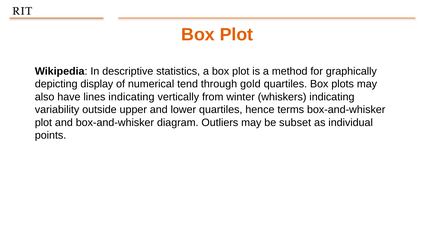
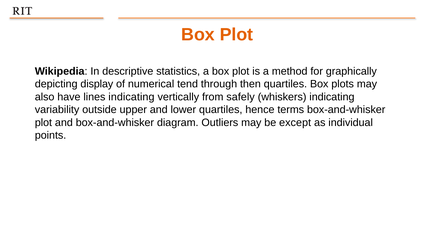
gold: gold -> then
winter: winter -> safely
subset: subset -> except
